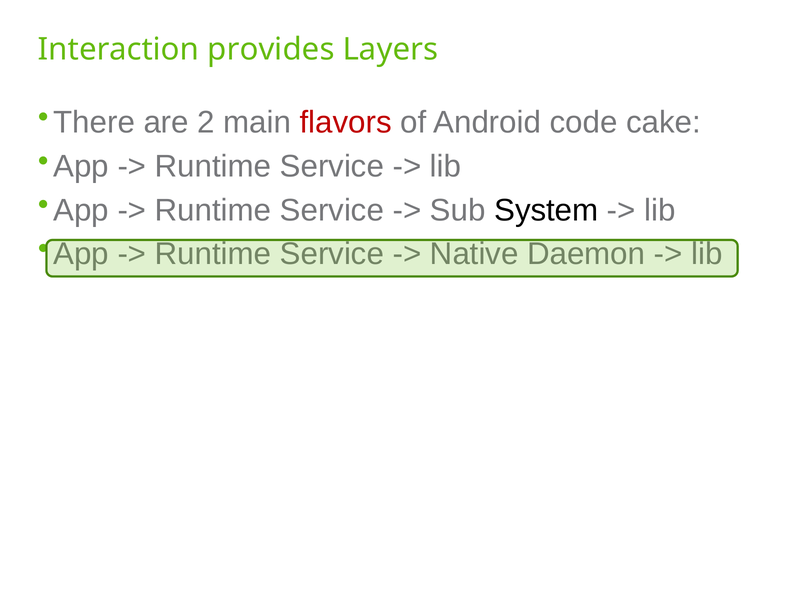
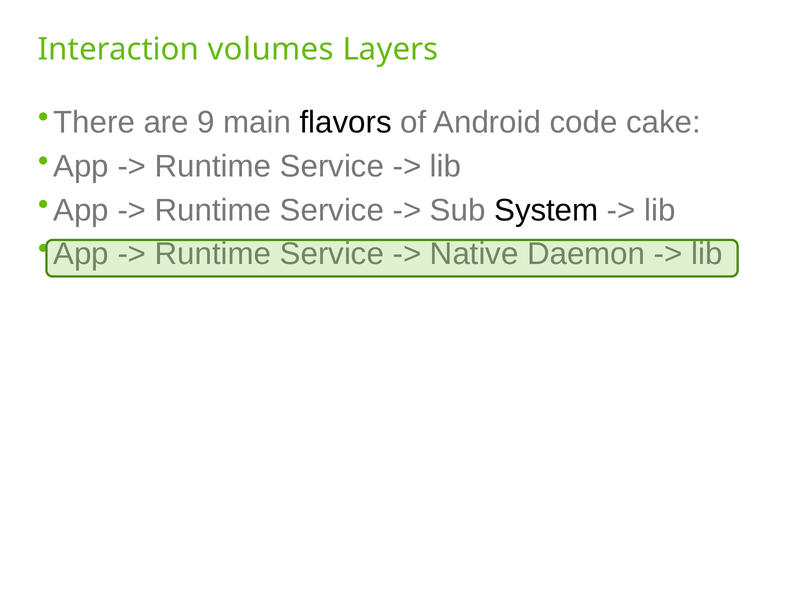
provides: provides -> volumes
2: 2 -> 9
flavors colour: red -> black
